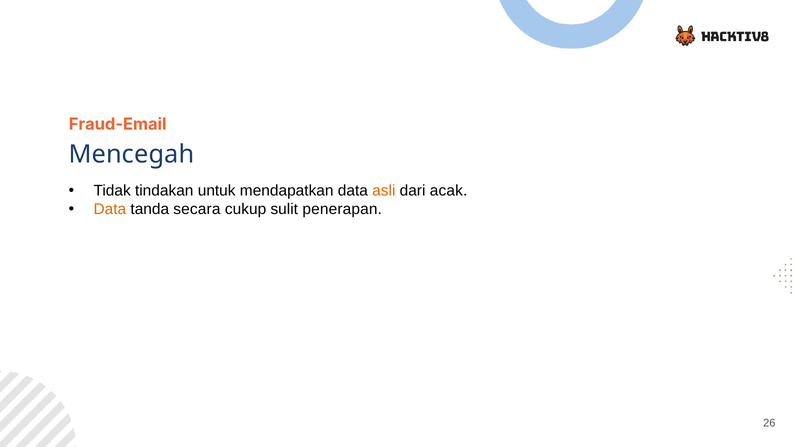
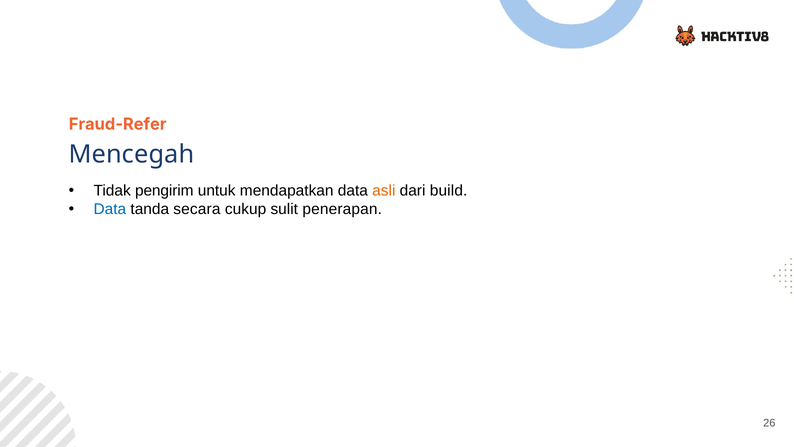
Fraud-Email: Fraud-Email -> Fraud-Refer
tindakan: tindakan -> pengirim
acak: acak -> build
Data at (110, 209) colour: orange -> blue
